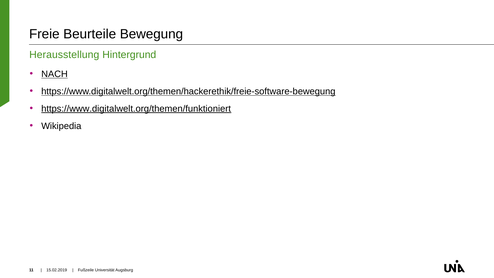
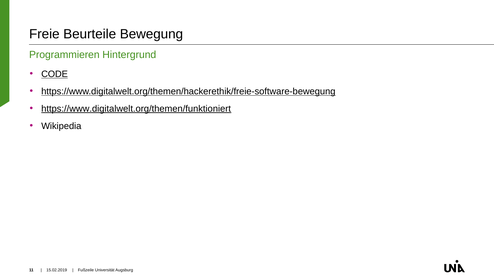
Herausstellung: Herausstellung -> Programmieren
NACH: NACH -> CODE
